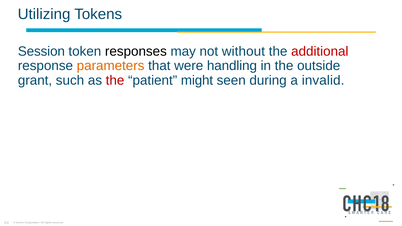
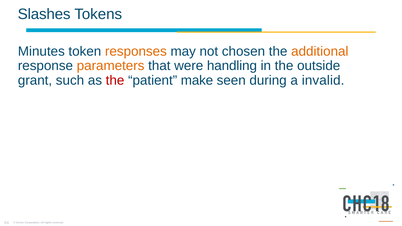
Utilizing: Utilizing -> Slashes
Session: Session -> Minutes
responses colour: black -> orange
without: without -> chosen
additional colour: red -> orange
might: might -> make
